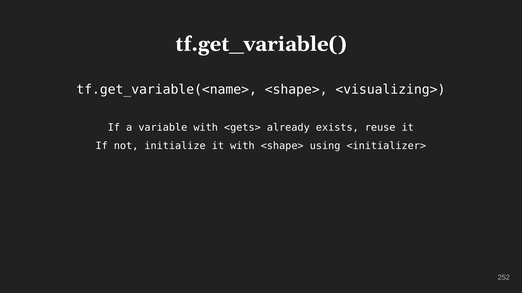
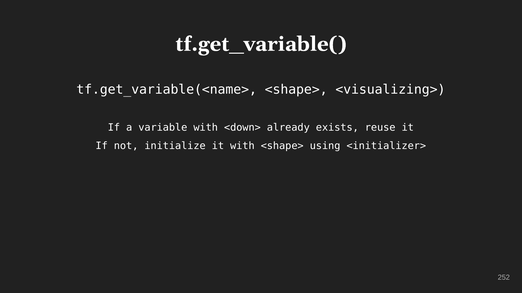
<gets>: <gets> -> <down>
